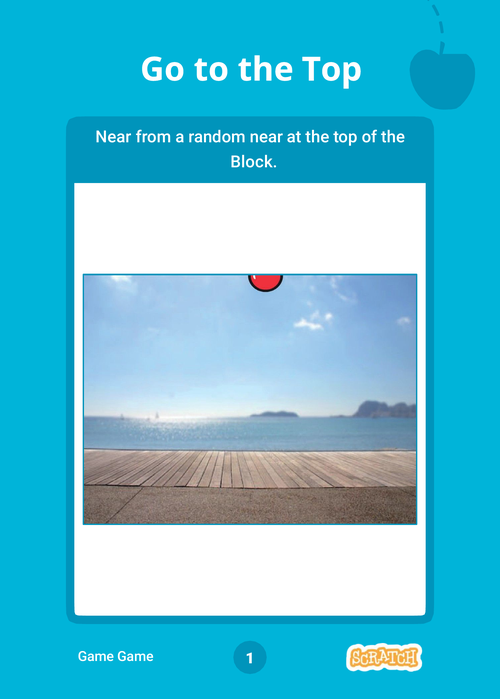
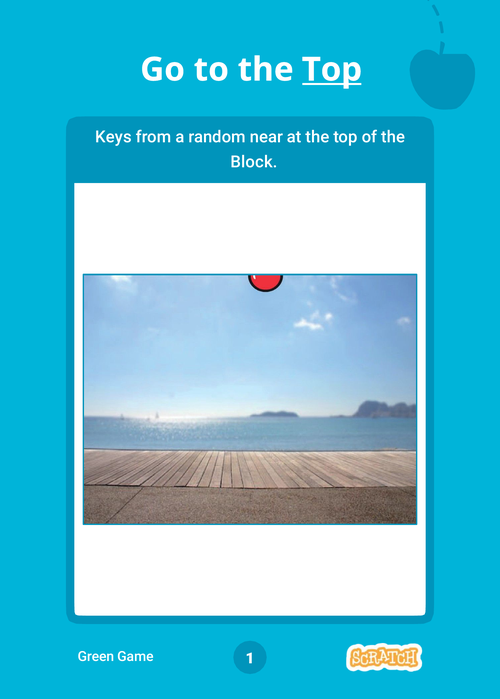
Top at (332, 70) underline: none -> present
Near at (113, 137): Near -> Keys
Game at (96, 658): Game -> Green
